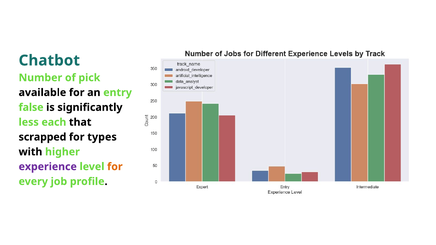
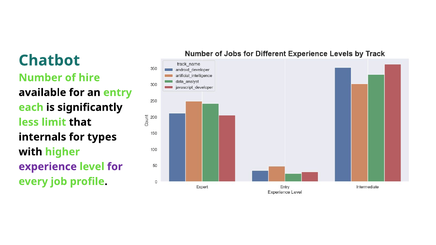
pick: pick -> hire
false: false -> each
each: each -> limit
scrapped: scrapped -> internals
for at (115, 167) colour: orange -> purple
